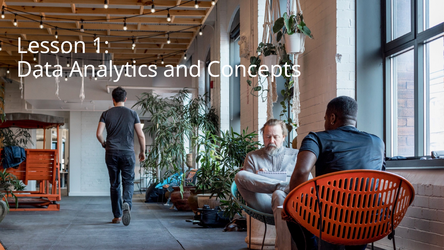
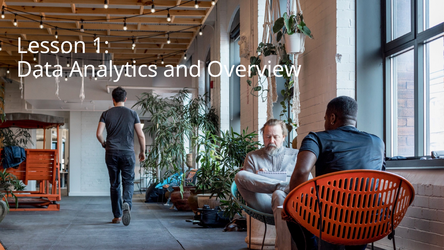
Concepts: Concepts -> Overview
